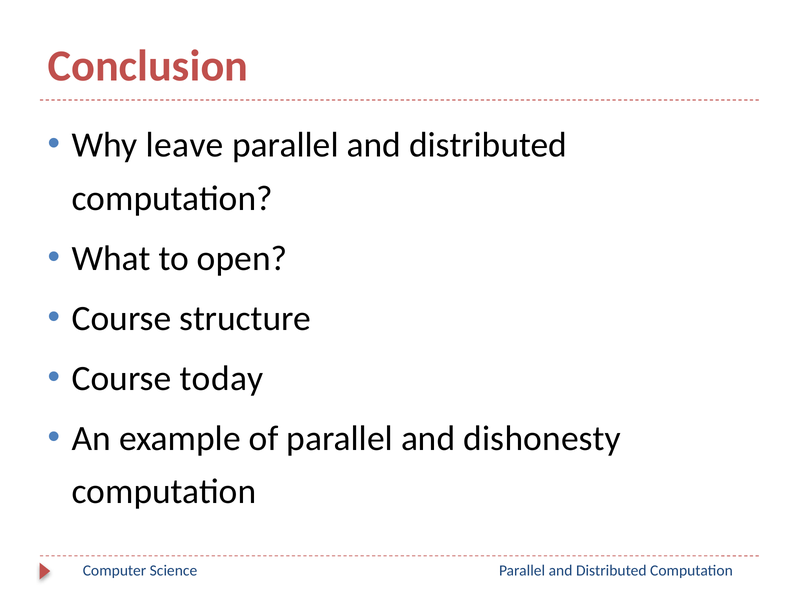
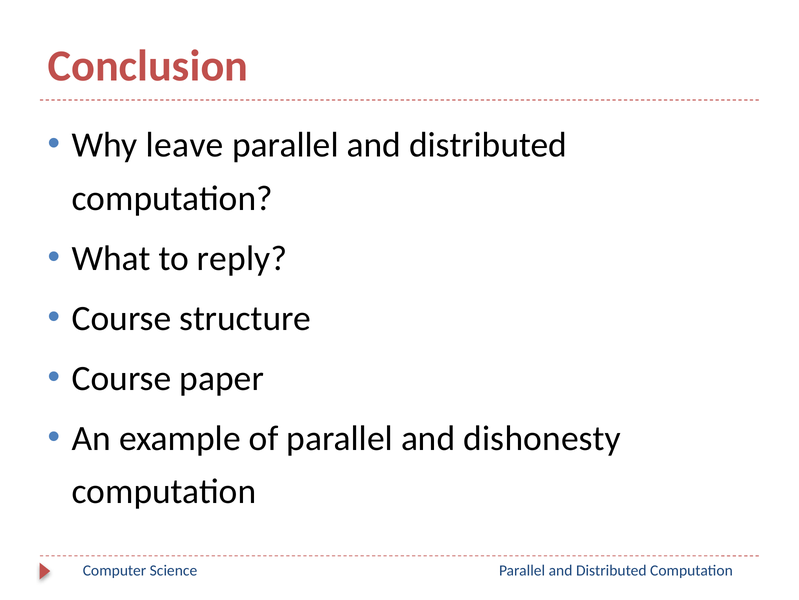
open: open -> reply
today: today -> paper
